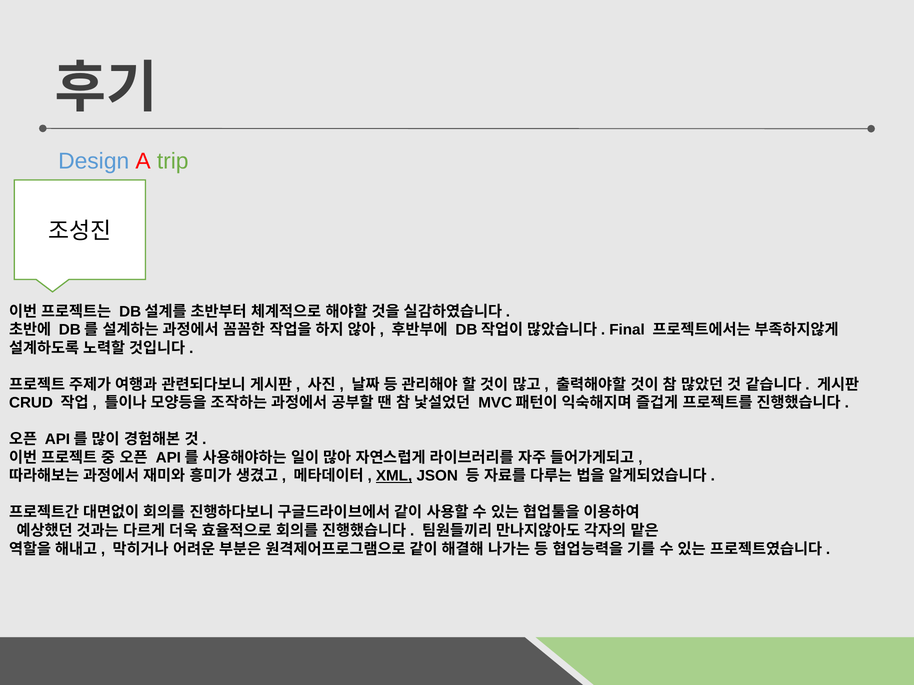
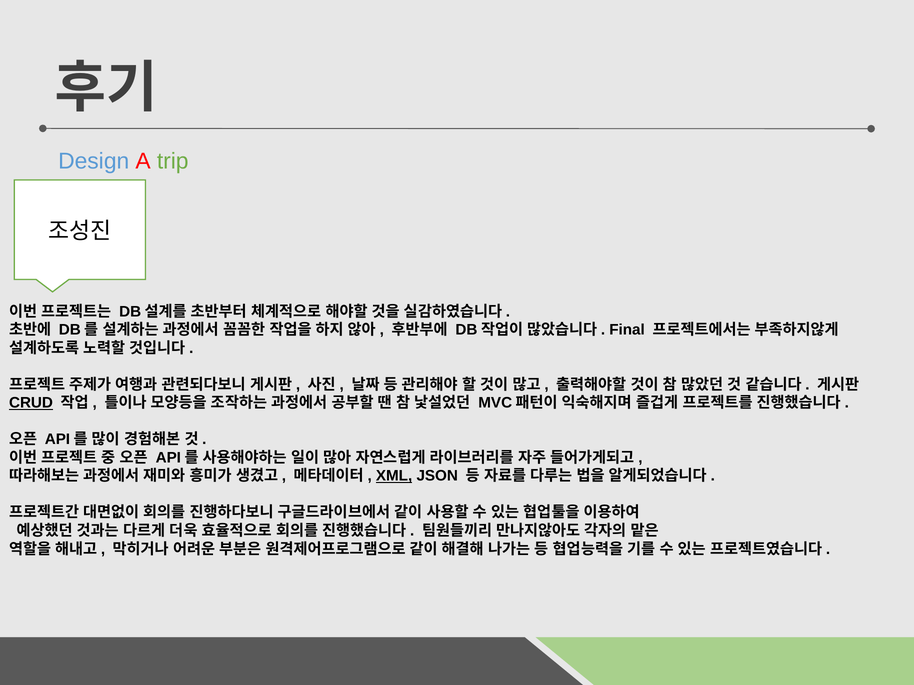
CRUD underline: none -> present
